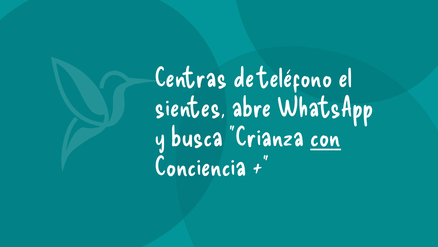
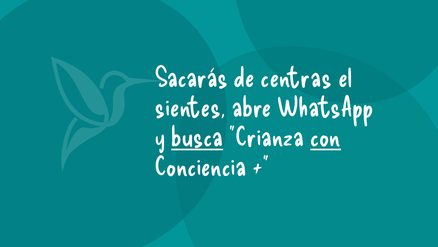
Centras: Centras -> Sacarás
teléfono: teléfono -> centras
busca underline: none -> present
